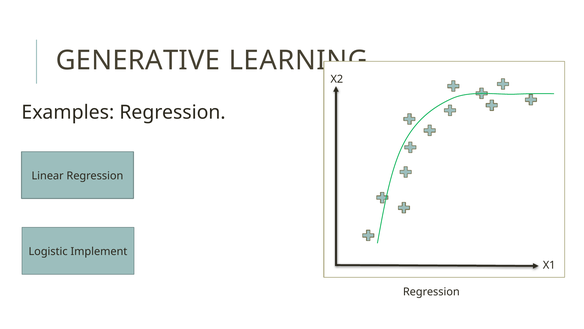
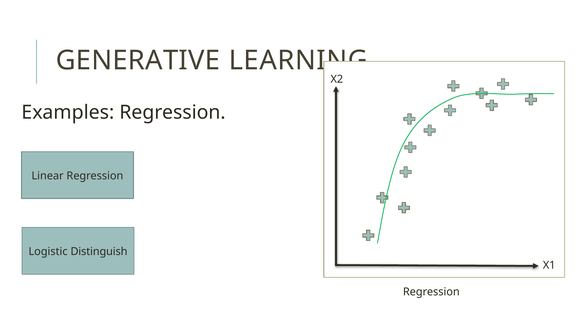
Implement: Implement -> Distinguish
